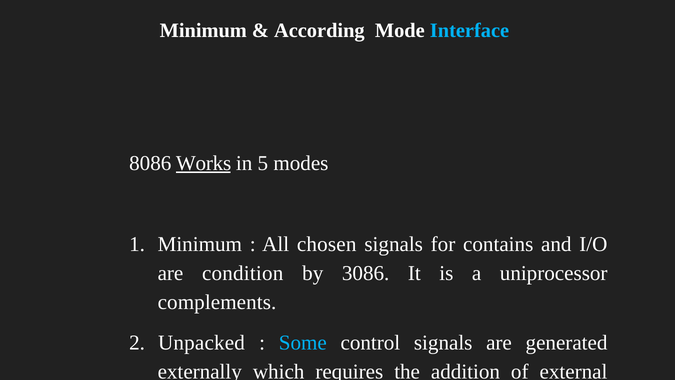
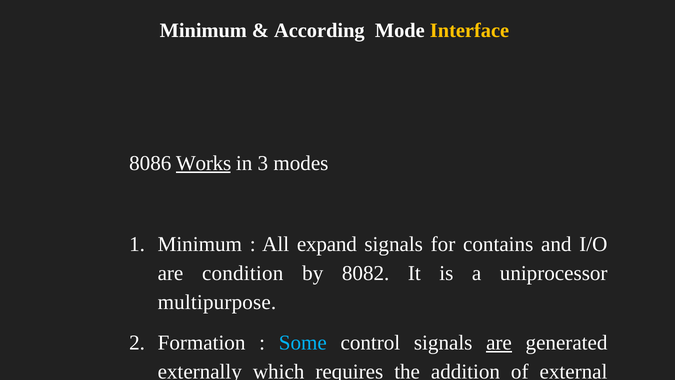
Interface colour: light blue -> yellow
5: 5 -> 3
chosen: chosen -> expand
3086: 3086 -> 8082
complements: complements -> multipurpose
Unpacked: Unpacked -> Formation
are at (499, 342) underline: none -> present
